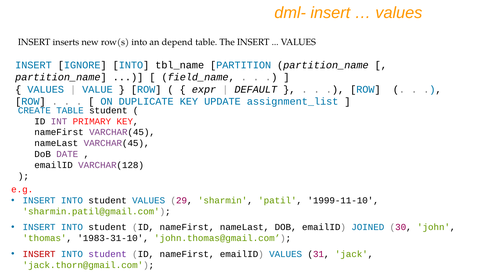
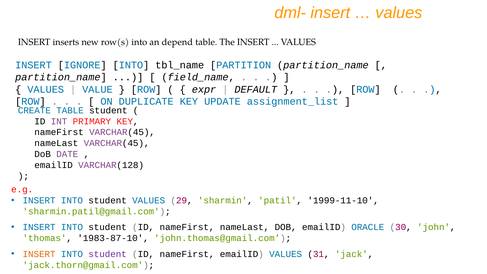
JOINED: JOINED -> ORACLE
1983-31-10: 1983-31-10 -> 1983-87-10
INSERT at (39, 254) colour: red -> orange
